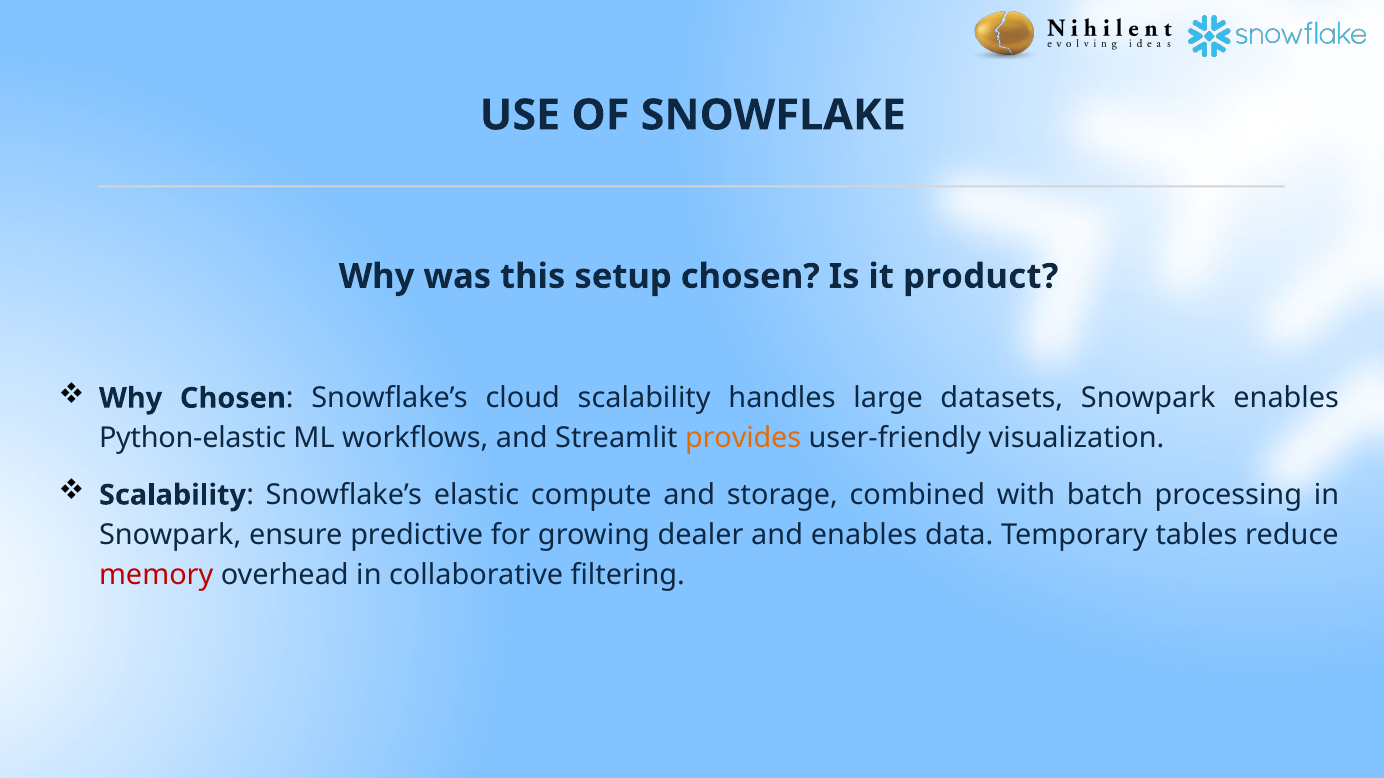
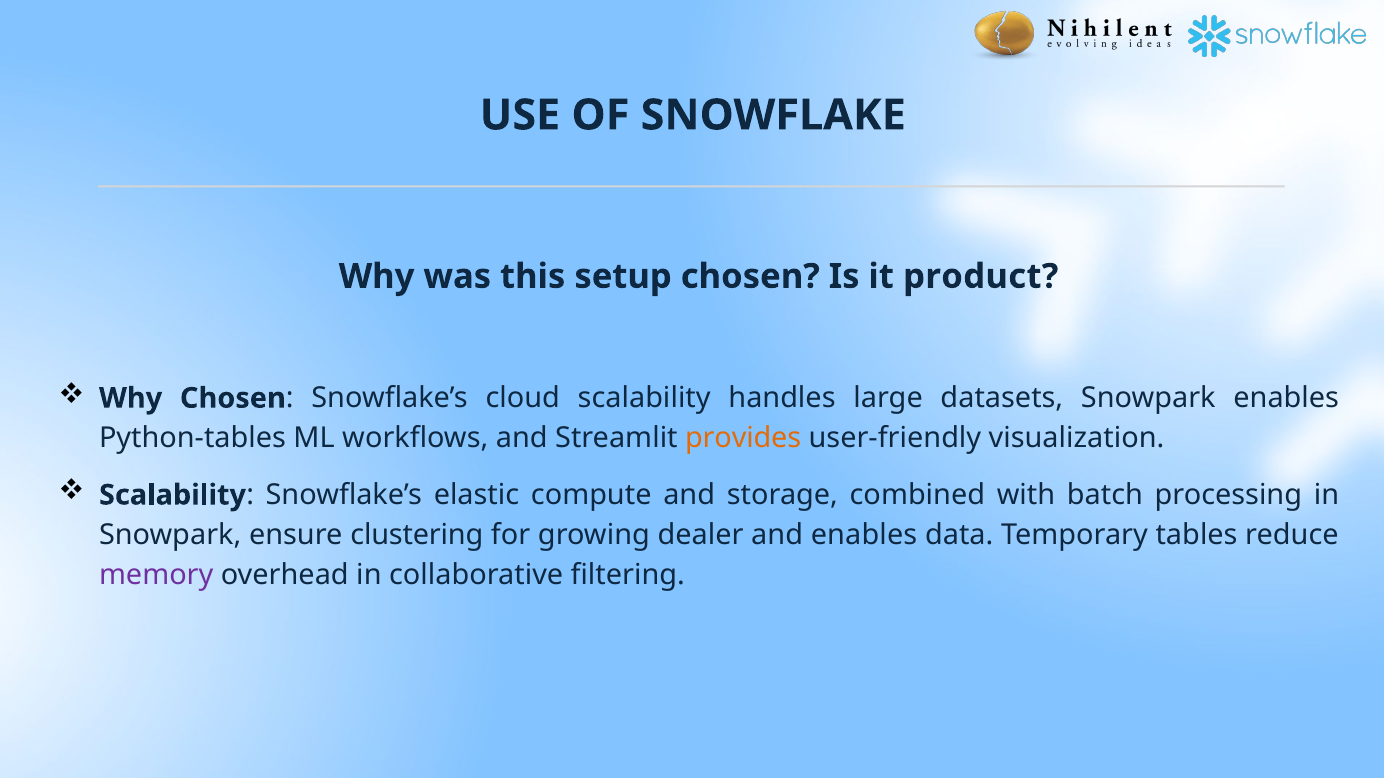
Python-elastic: Python-elastic -> Python-tables
predictive: predictive -> clustering
memory colour: red -> purple
